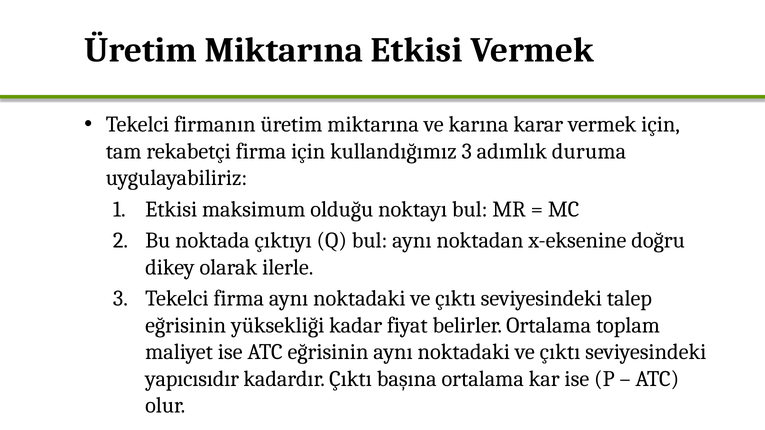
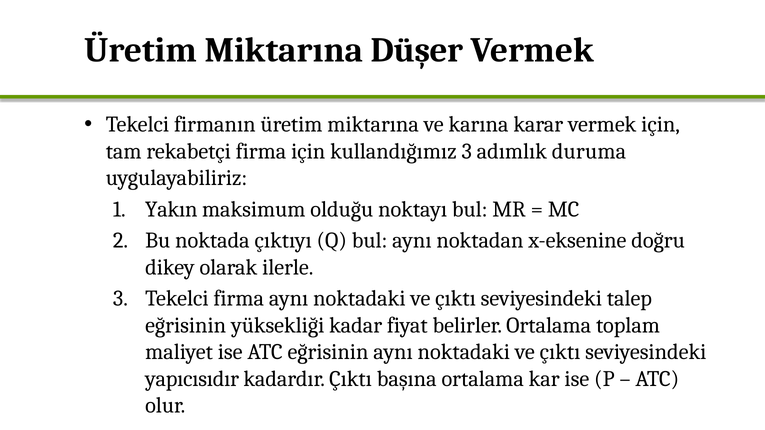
Miktarına Etkisi: Etkisi -> Düşer
Etkisi at (171, 209): Etkisi -> Yakın
